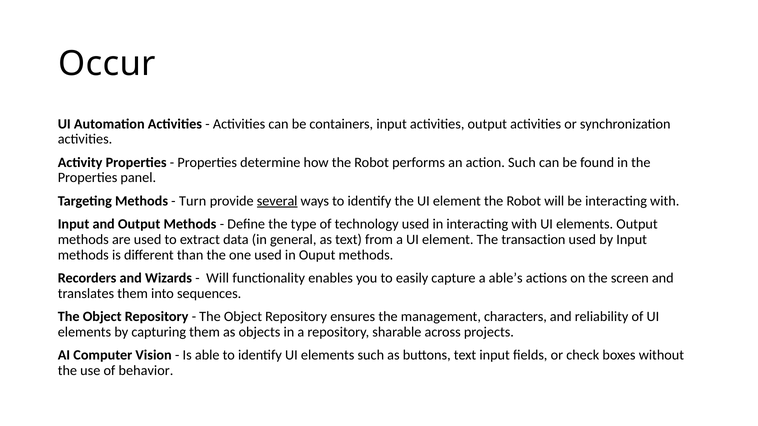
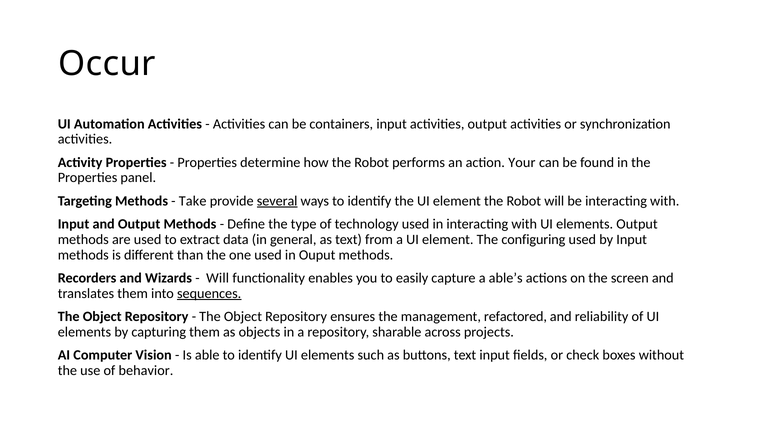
action Such: Such -> Your
Turn: Turn -> Take
transaction: transaction -> configuring
sequences underline: none -> present
characters: characters -> refactored
